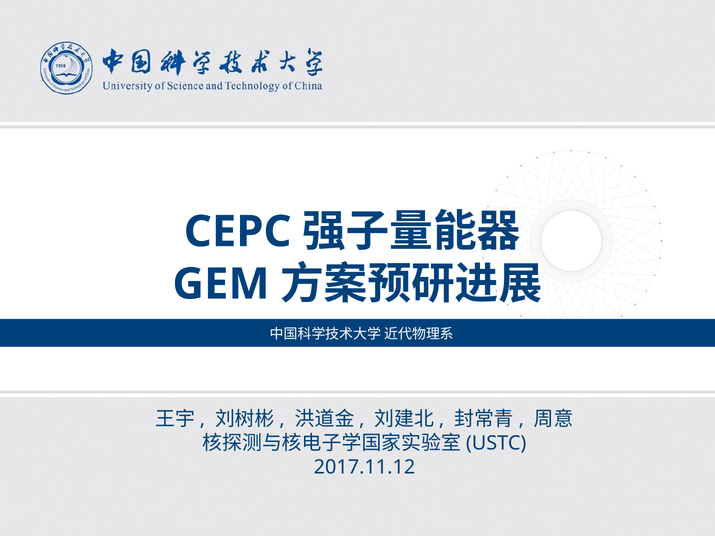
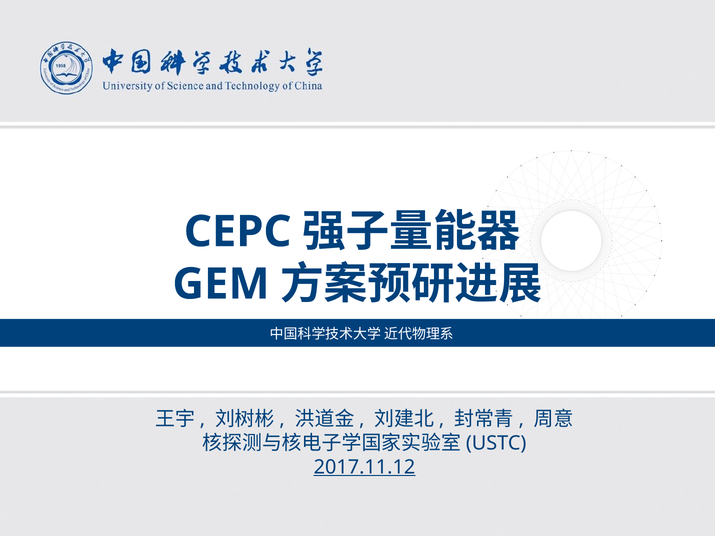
2017.11.12 underline: none -> present
